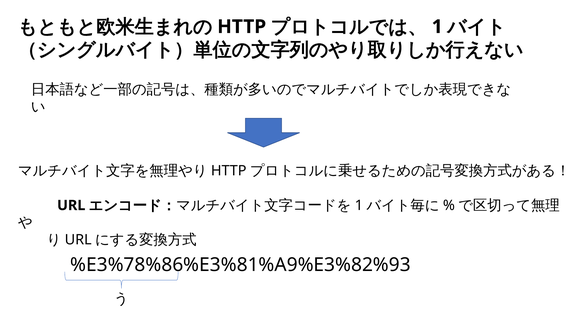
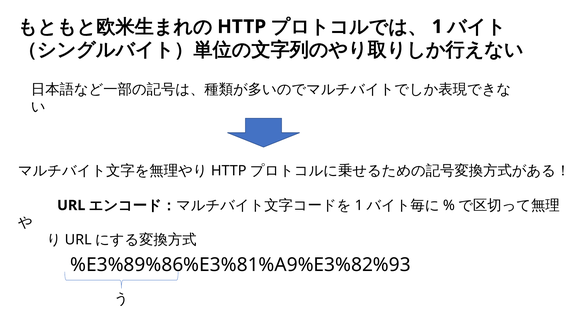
%E3%78%86%E3%81%A9%E3%82%93: %E3%78%86%E3%81%A9%E3%82%93 -> %E3%89%86%E3%81%A9%E3%82%93
